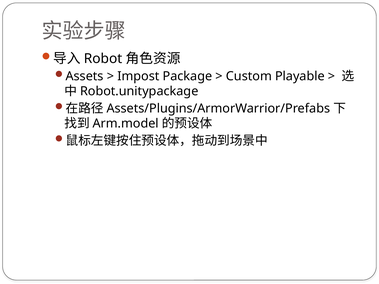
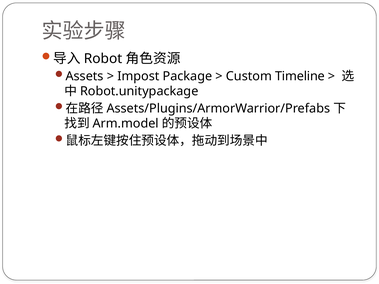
Playable: Playable -> Timeline
